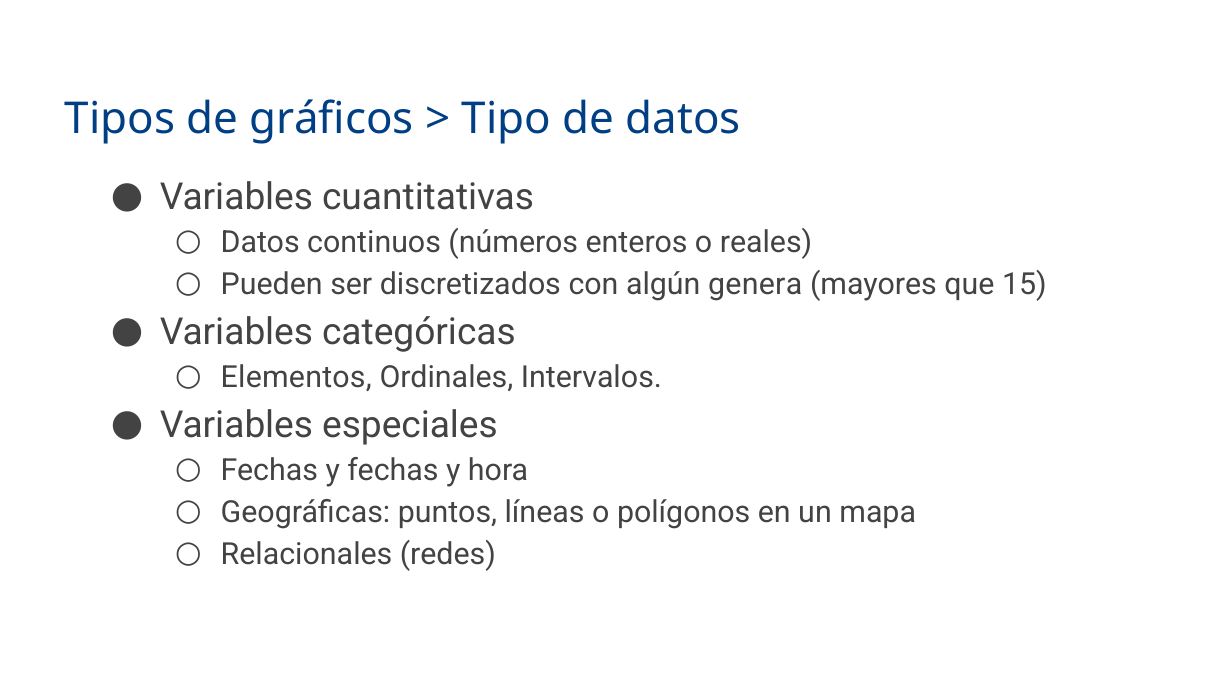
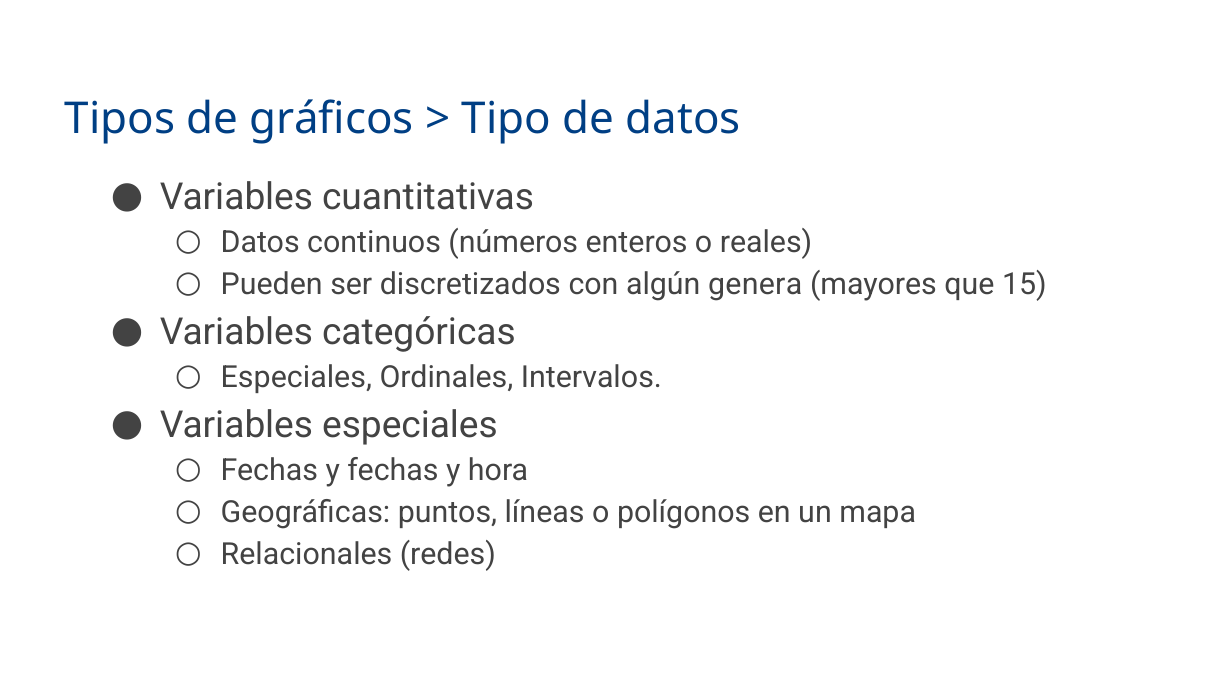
Elementos at (296, 377): Elementos -> Especiales
